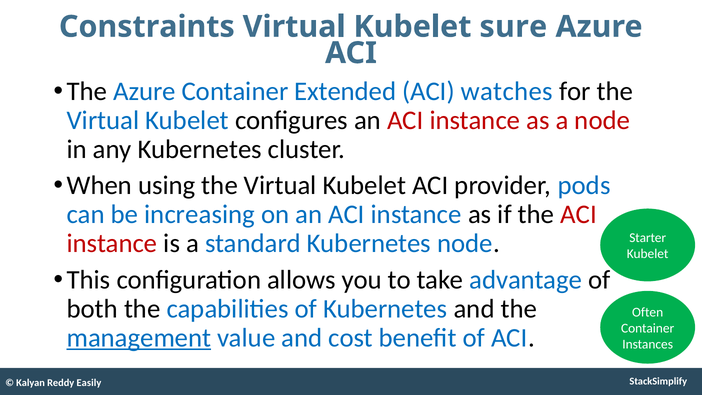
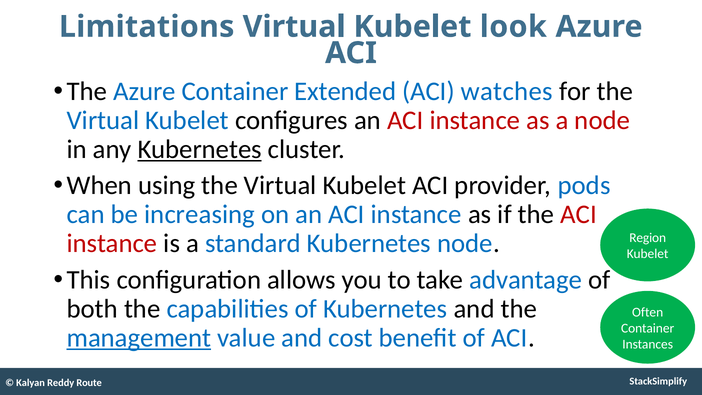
Constraints: Constraints -> Limitations
sure: sure -> look
Kubernetes at (200, 149) underline: none -> present
Starter: Starter -> Region
Easily: Easily -> Route
